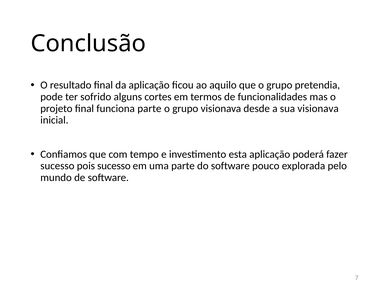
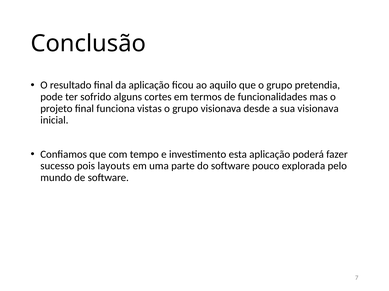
funciona parte: parte -> vistas
pois sucesso: sucesso -> layouts
